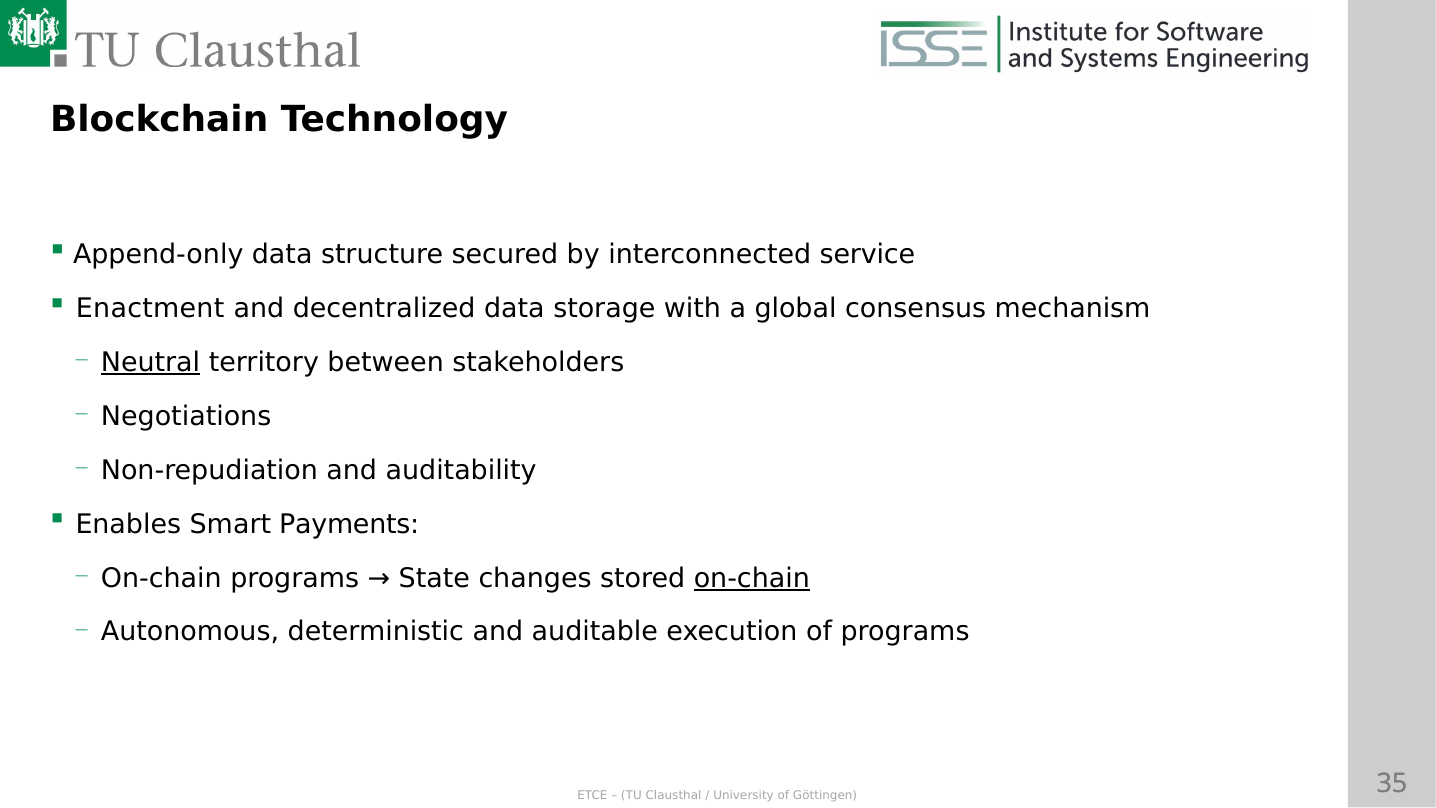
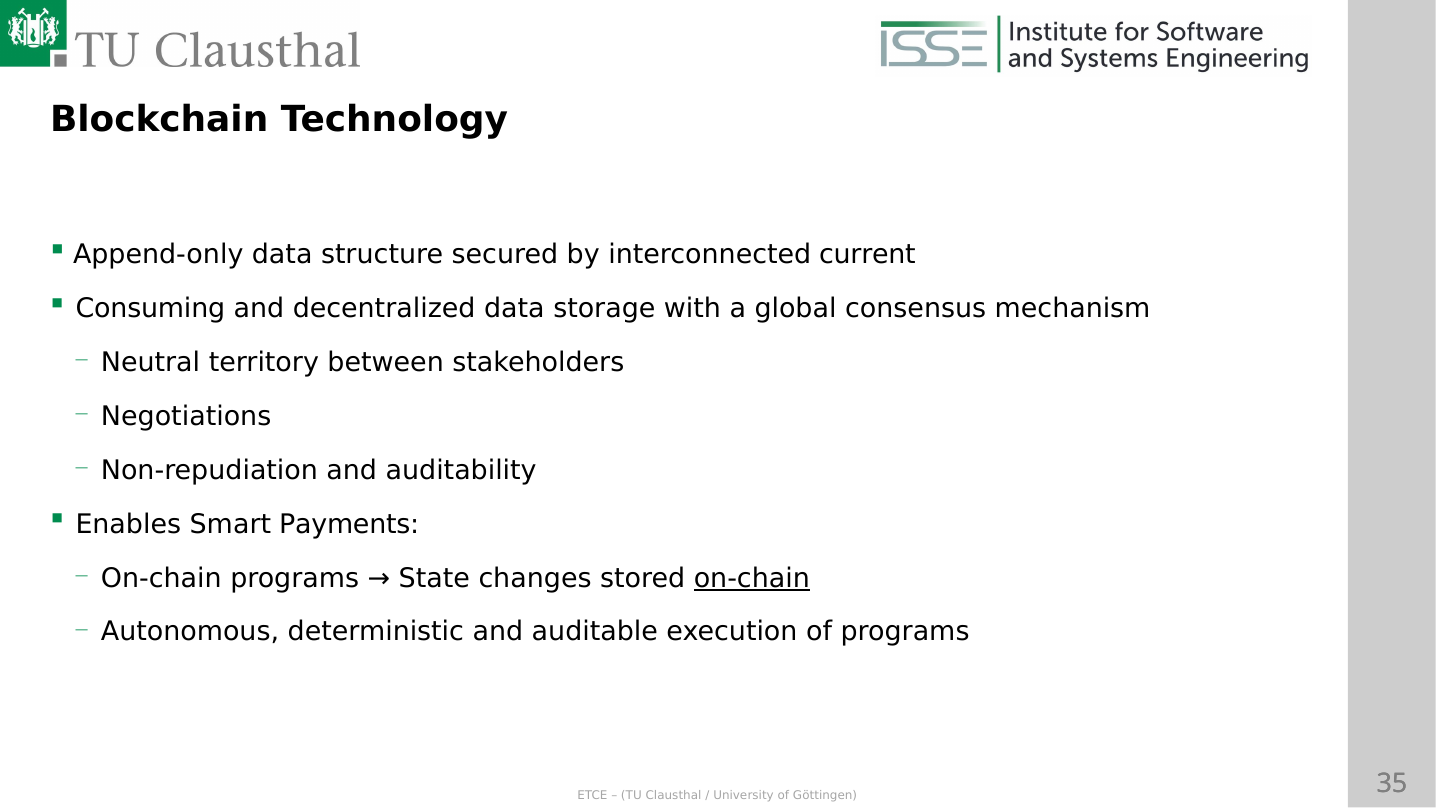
service: service -> current
Enactment: Enactment -> Consuming
Neutral underline: present -> none
